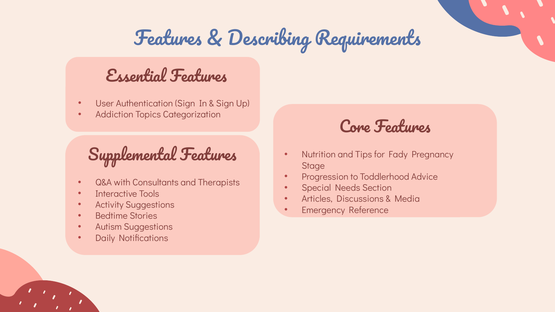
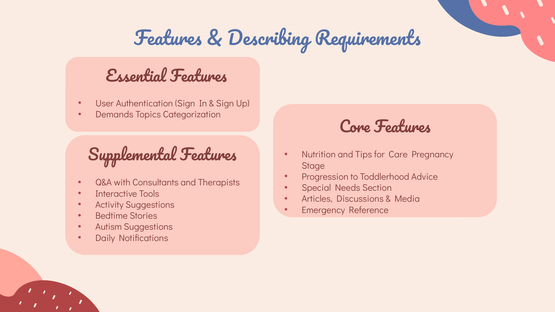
Addiction: Addiction -> Demands
Fady: Fady -> Care
